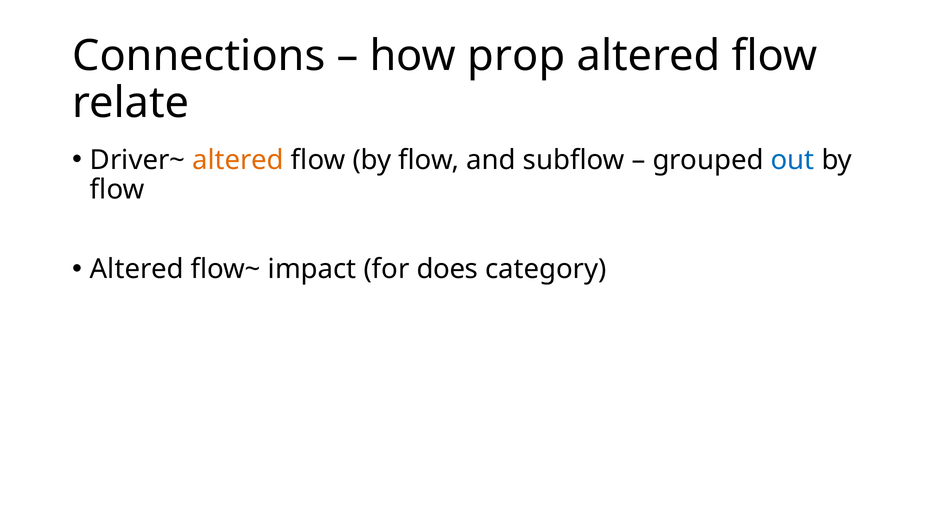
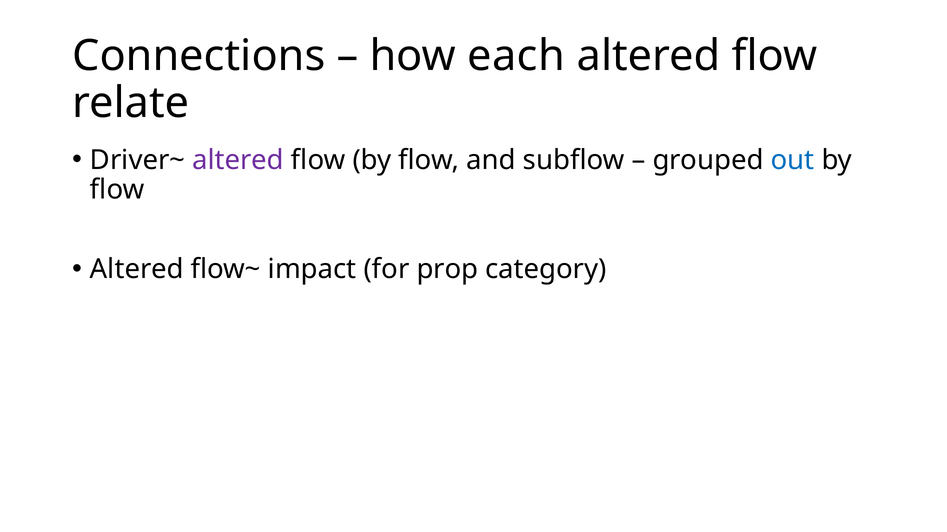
prop: prop -> each
altered at (238, 160) colour: orange -> purple
does: does -> prop
